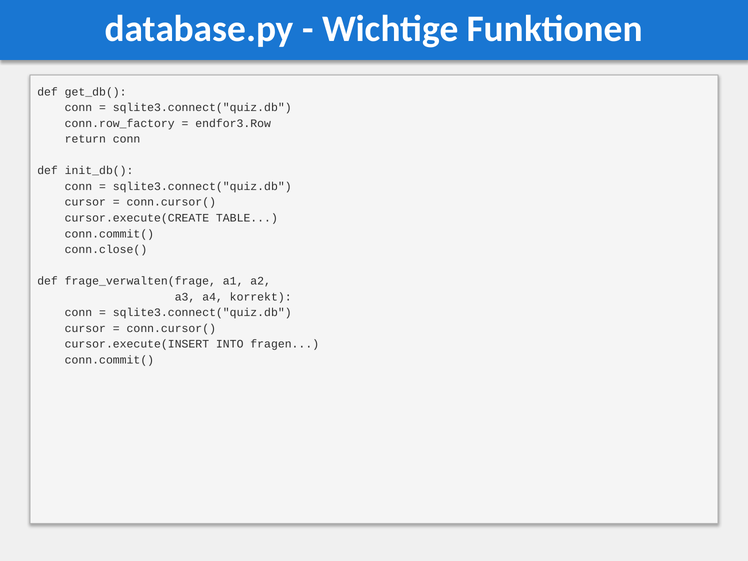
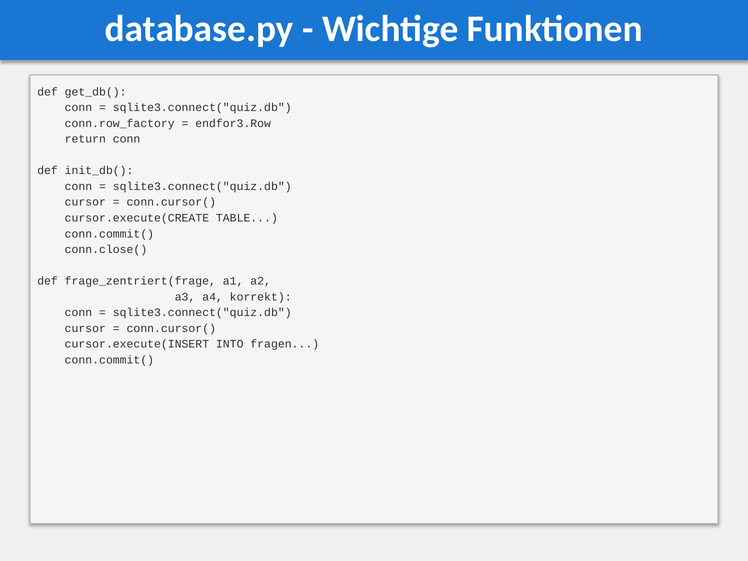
frage_verwalten(frage: frage_verwalten(frage -> frage_zentriert(frage
